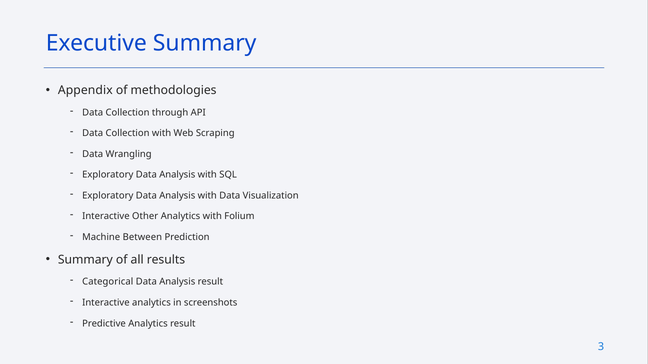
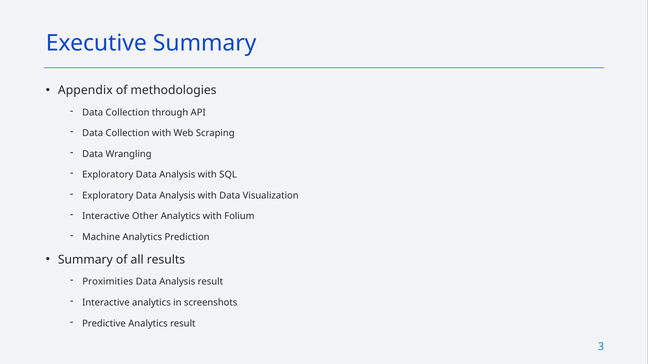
Machine Between: Between -> Analytics
Categorical: Categorical -> Proximities
